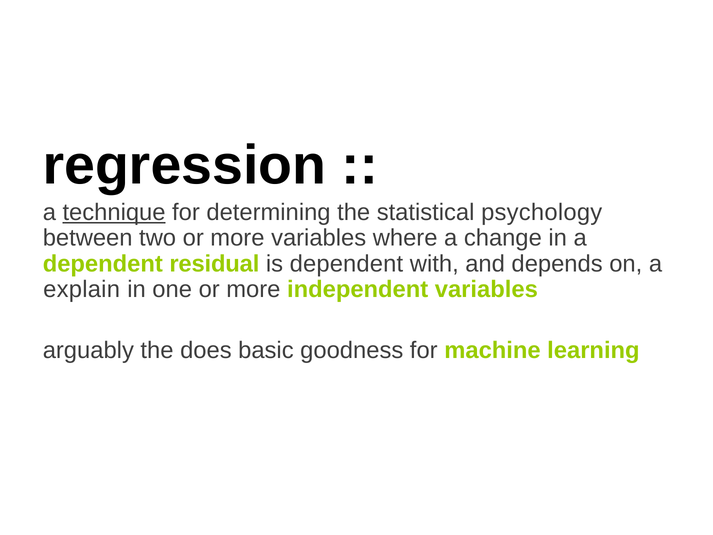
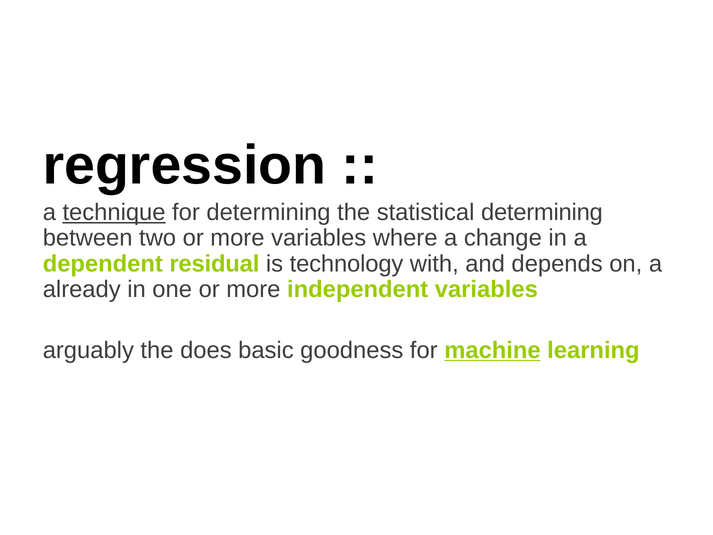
statistical psychology: psychology -> determining
is dependent: dependent -> technology
explain: explain -> already
machine underline: none -> present
